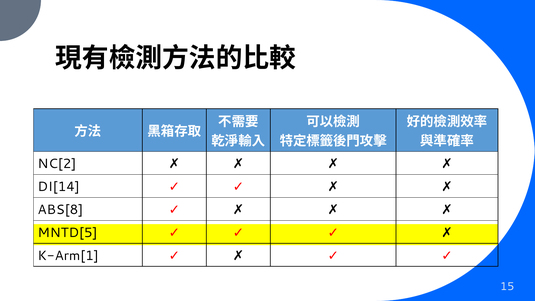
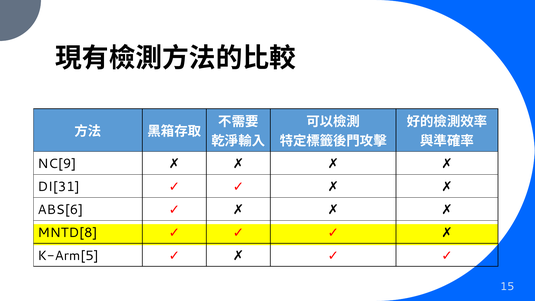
NC[2: NC[2 -> NC[9
DI[14: DI[14 -> DI[31
ABS[8: ABS[8 -> ABS[6
MNTD[5: MNTD[5 -> MNTD[8
K-Arm[1: K-Arm[1 -> K-Arm[5
